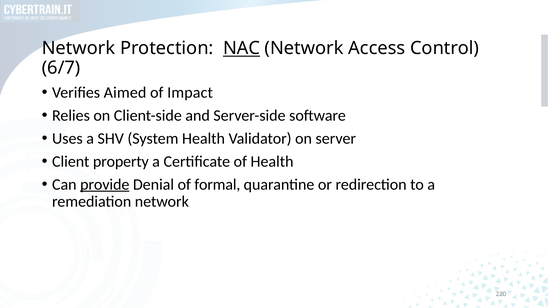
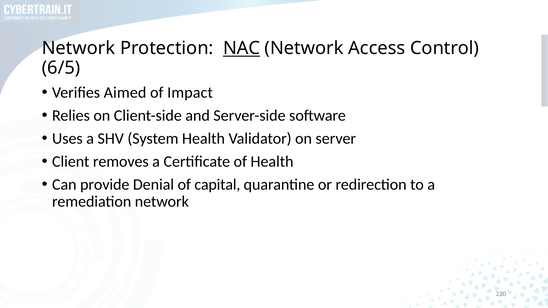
6/7: 6/7 -> 6/5
property: property -> removes
provide underline: present -> none
formal: formal -> capital
